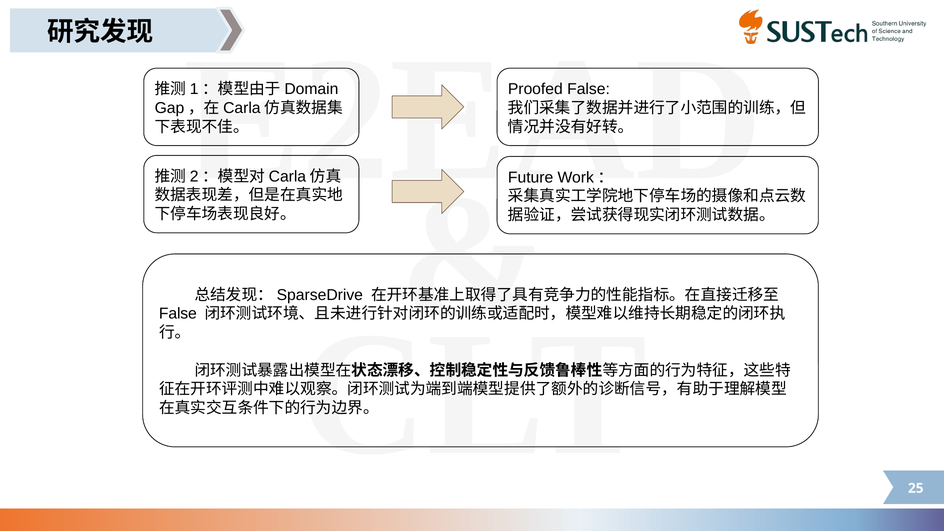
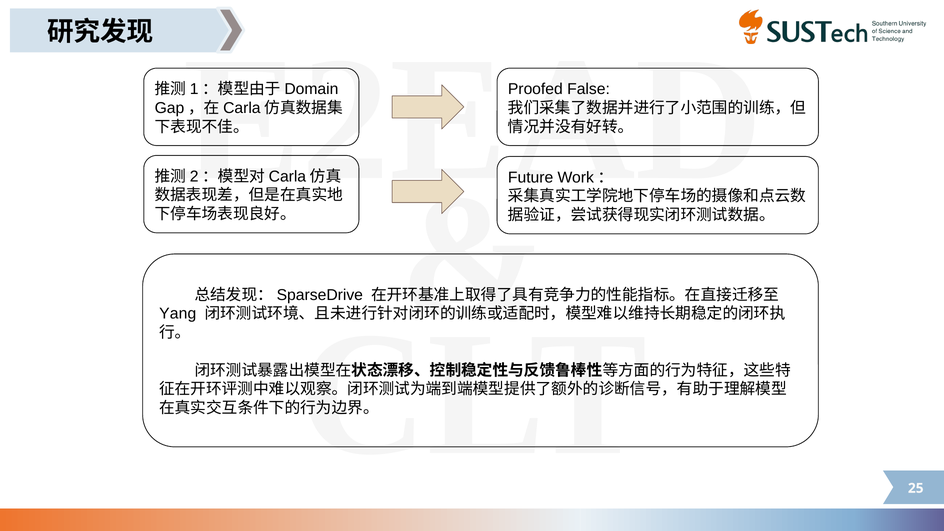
False at (178, 314): False -> Yang
